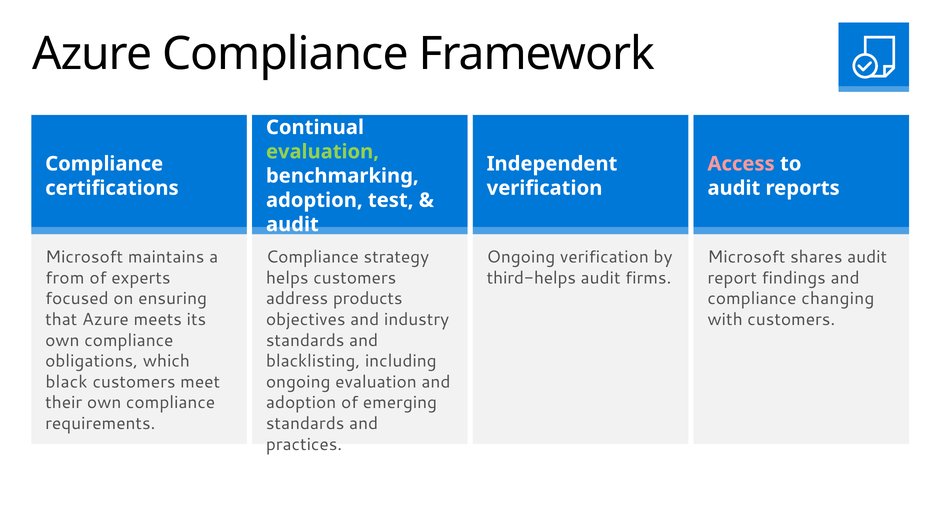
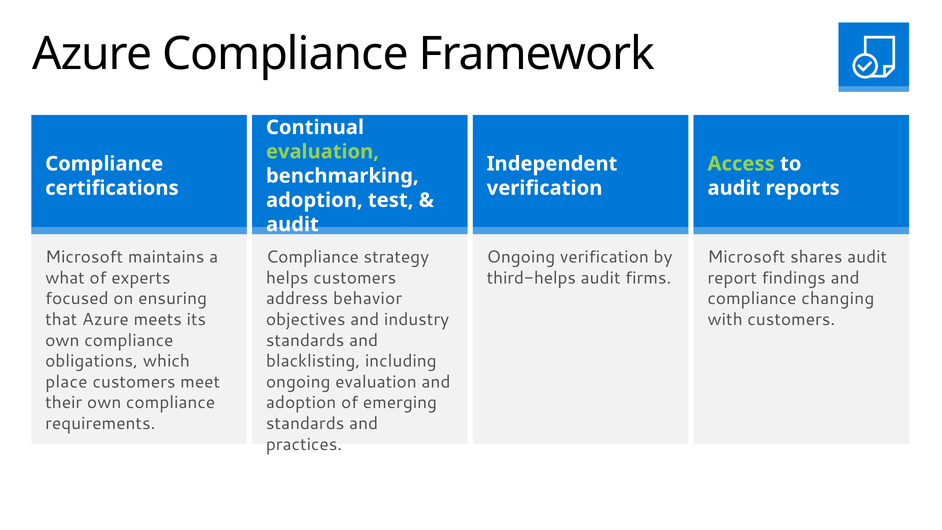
Access colour: pink -> light green
from: from -> what
products: products -> behavior
black: black -> place
